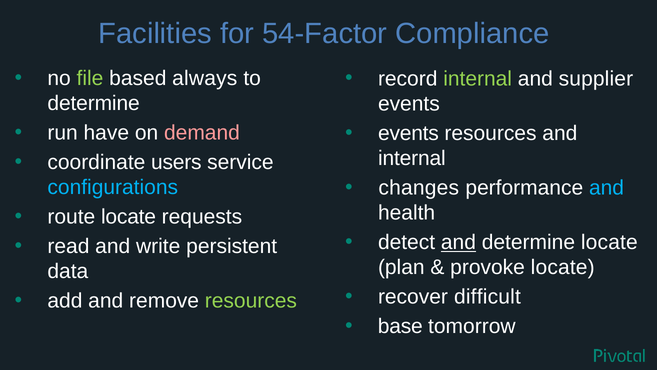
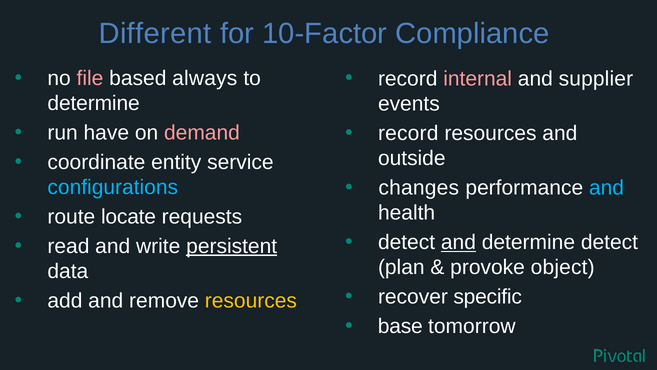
Facilities: Facilities -> Different
54-Factor: 54-Factor -> 10-Factor
file colour: light green -> pink
internal at (478, 79) colour: light green -> pink
events at (408, 133): events -> record
internal at (412, 158): internal -> outside
users: users -> entity
determine locate: locate -> detect
persistent underline: none -> present
provoke locate: locate -> object
difficult: difficult -> specific
resources at (251, 300) colour: light green -> yellow
